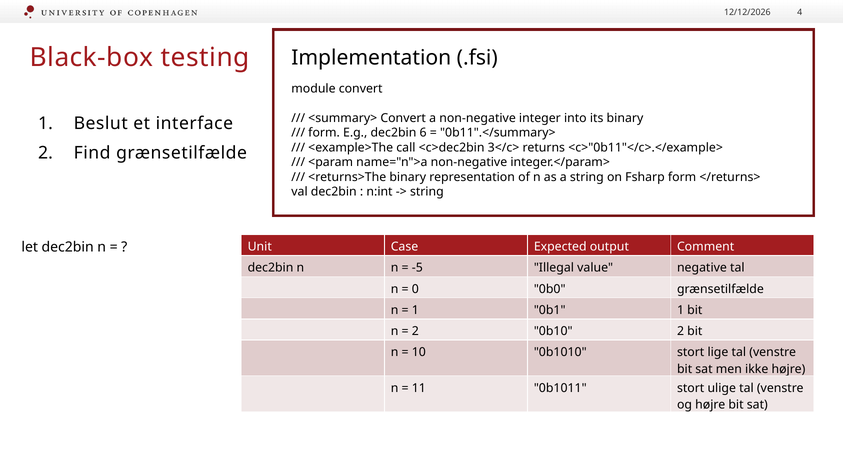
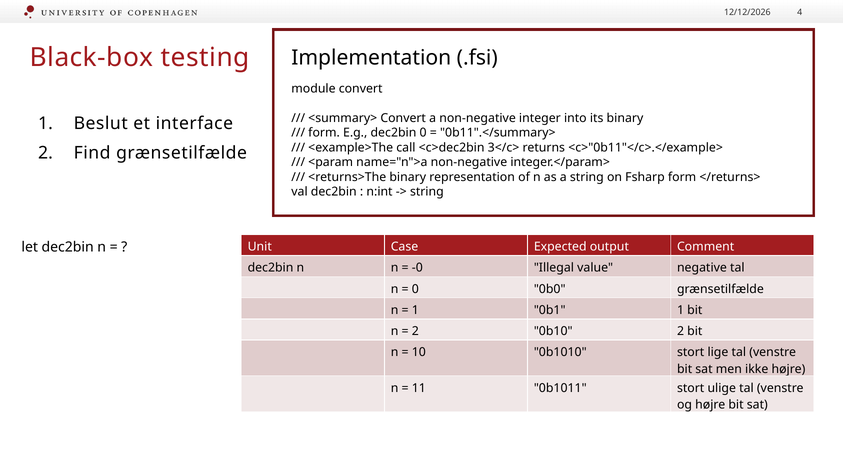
dec2bin 6: 6 -> 0
-5: -5 -> -0
